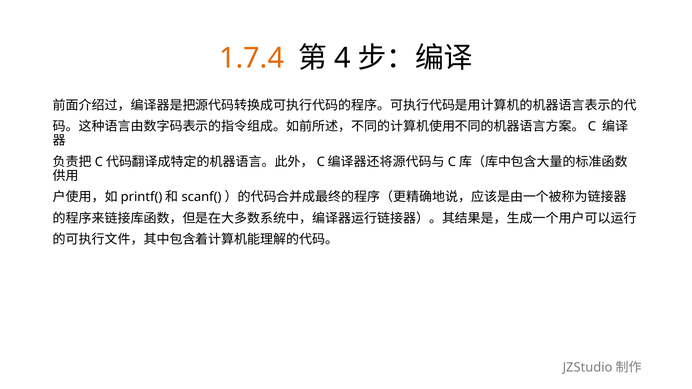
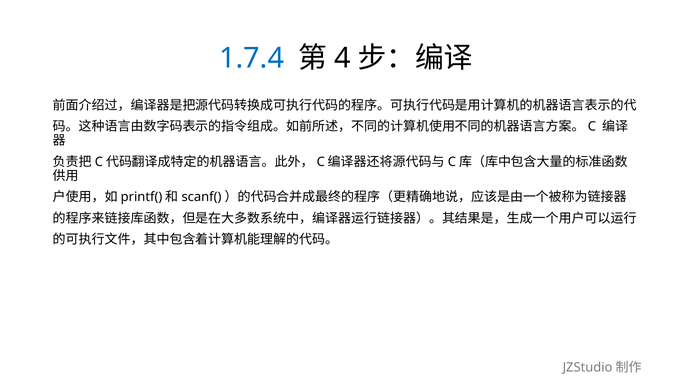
1.7.4 colour: orange -> blue
